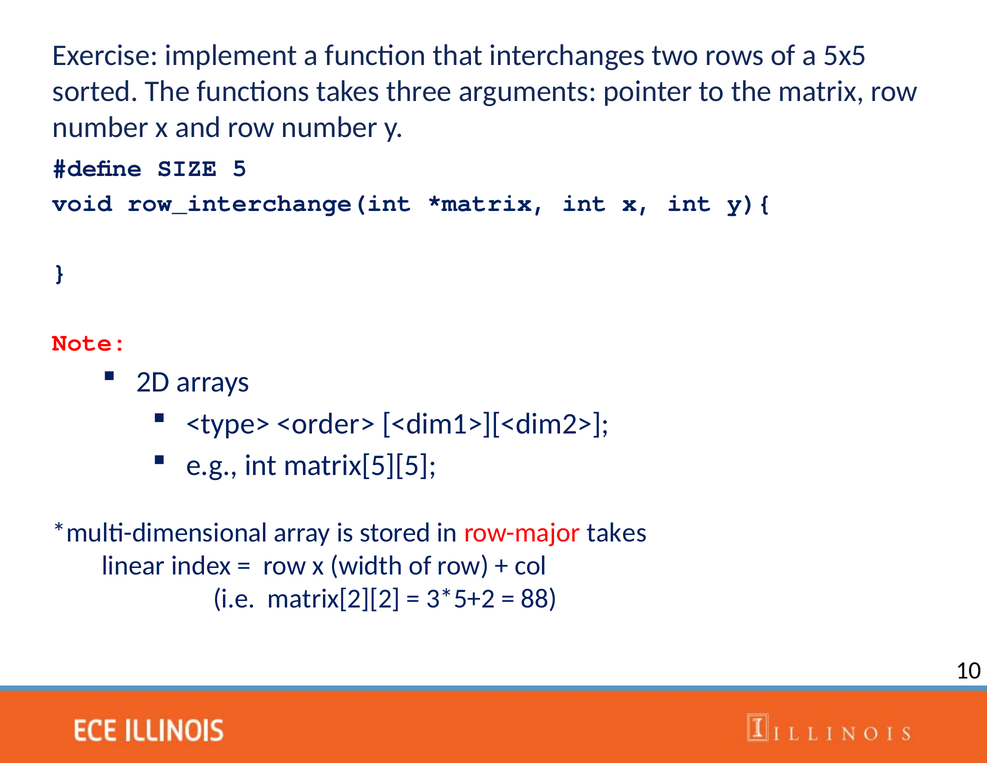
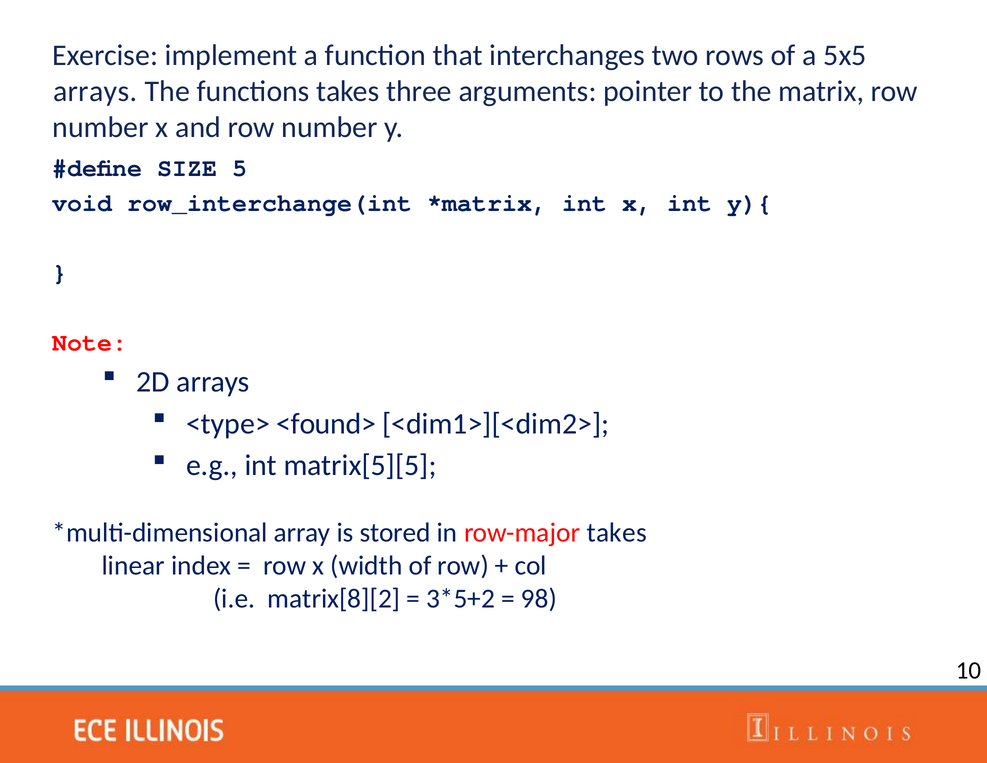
sorted at (95, 91): sorted -> arrays
<order>: <order> -> <found>
matrix[2][2: matrix[2][2 -> matrix[8][2
88: 88 -> 98
